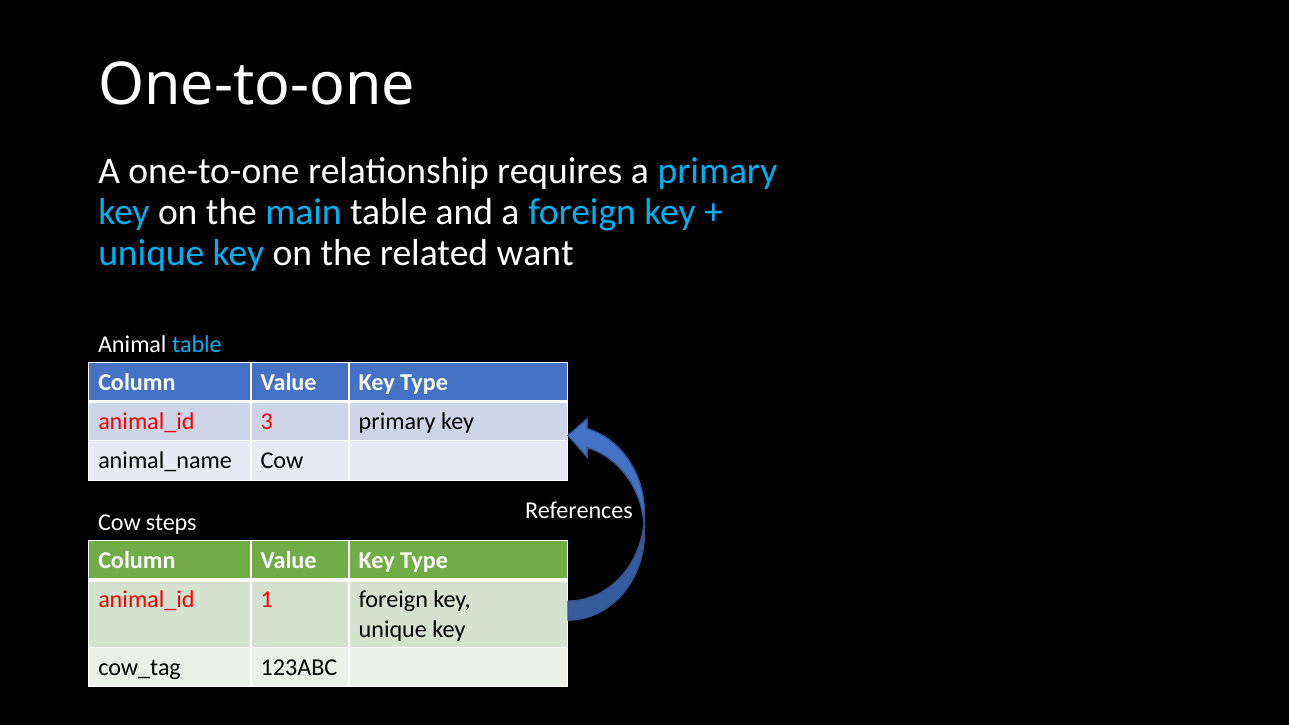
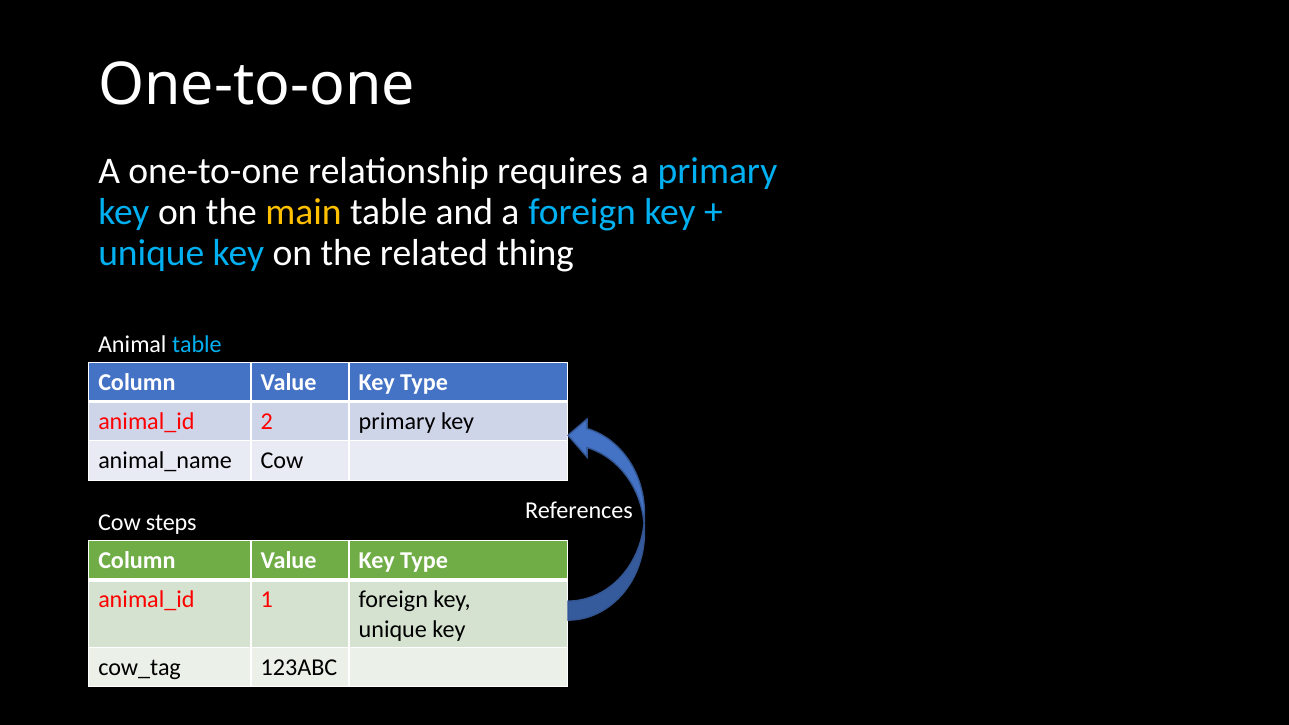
main colour: light blue -> yellow
want: want -> thing
3: 3 -> 2
